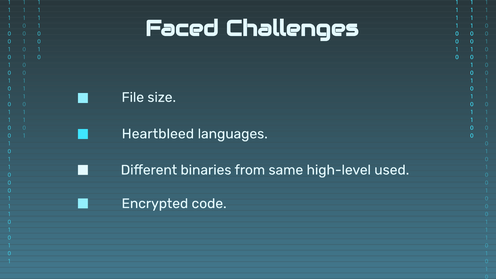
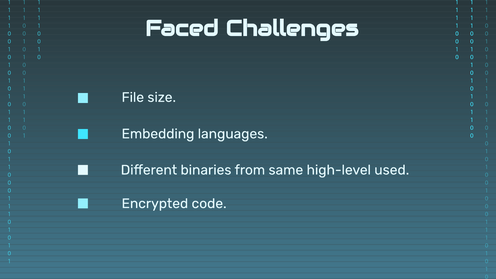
Heartbleed: Heartbleed -> Embedding
